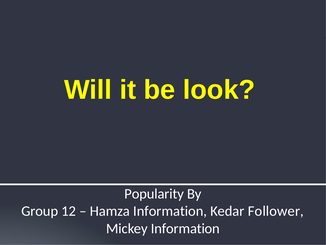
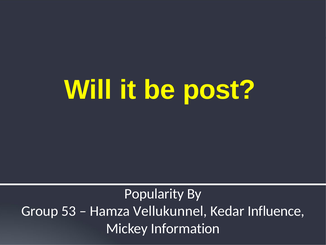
look: look -> post
12: 12 -> 53
Hamza Information: Information -> Vellukunnel
Follower: Follower -> Influence
